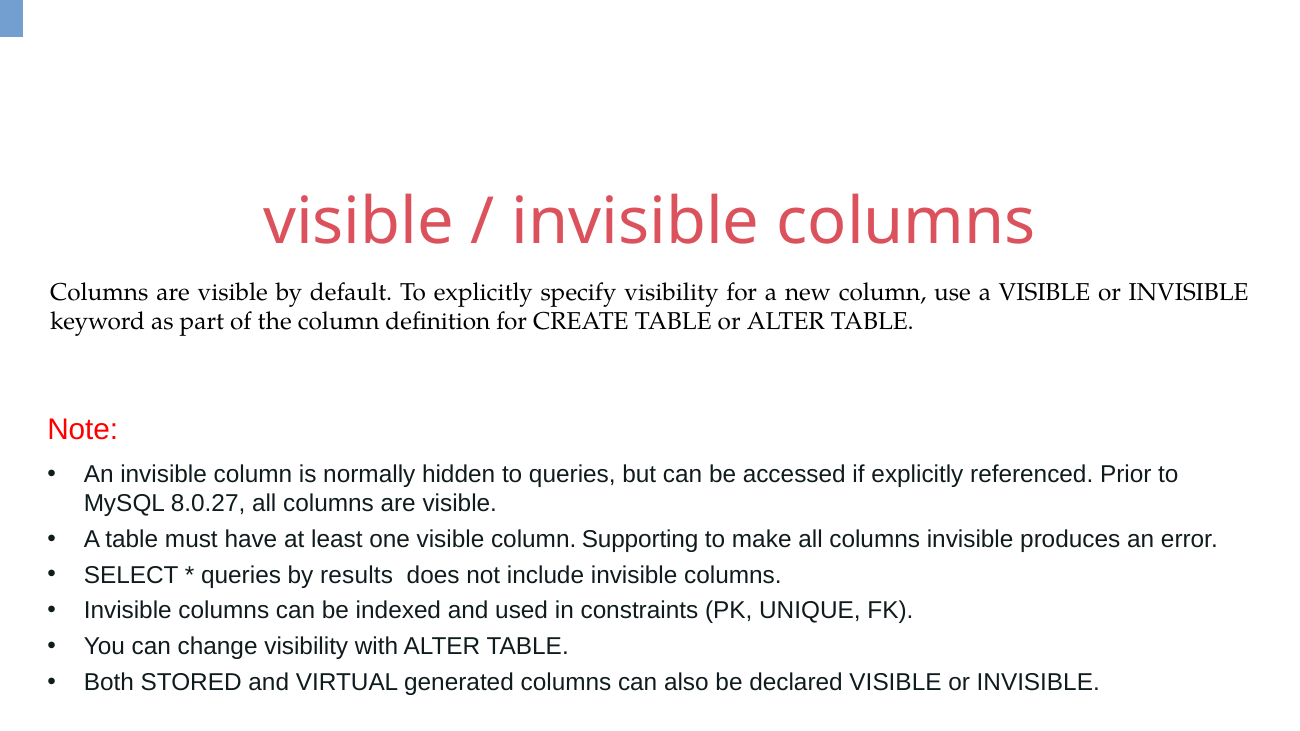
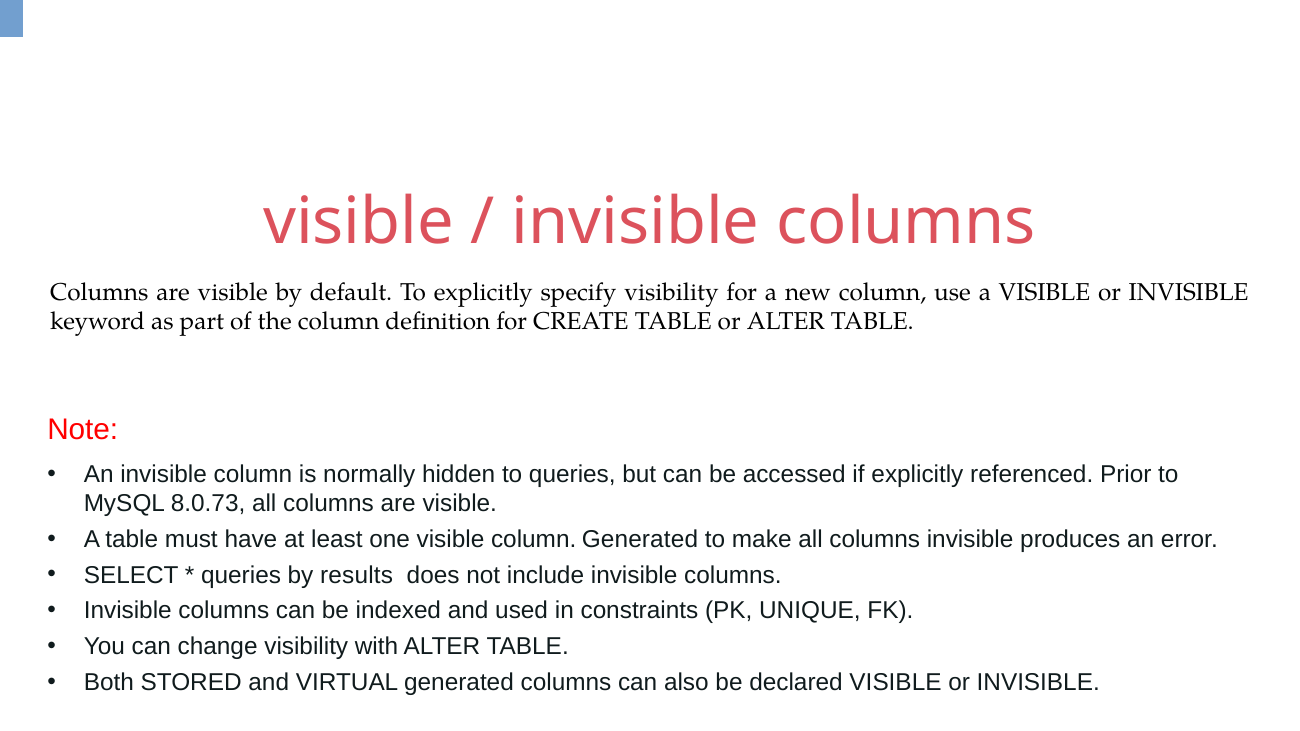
8.0.27: 8.0.27 -> 8.0.73
column Supporting: Supporting -> Generated
